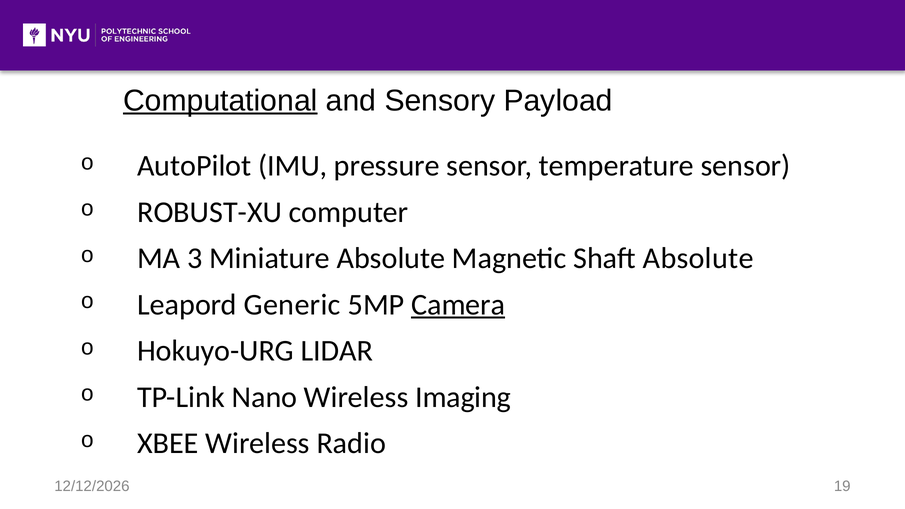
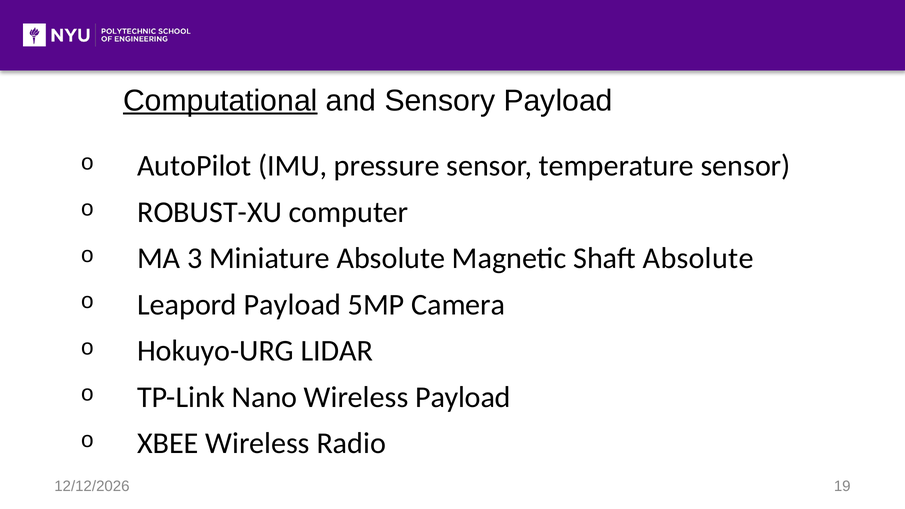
Leapord Generic: Generic -> Payload
Camera underline: present -> none
Wireless Imaging: Imaging -> Payload
